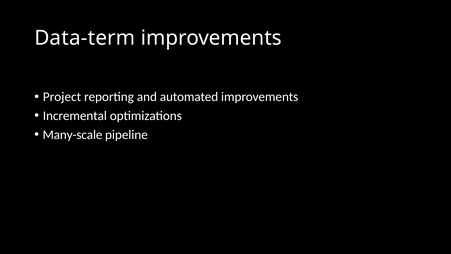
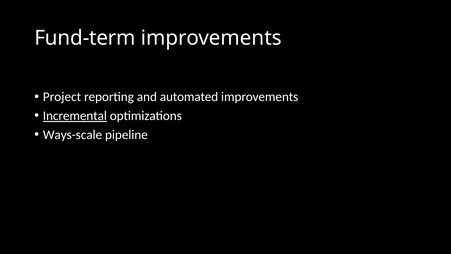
Data-term: Data-term -> Fund-term
Incremental underline: none -> present
Many-scale: Many-scale -> Ways-scale
